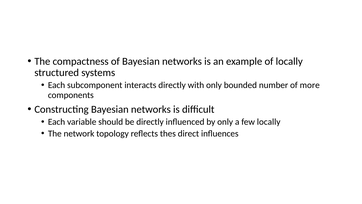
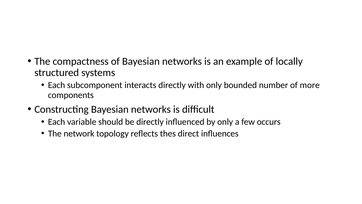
few locally: locally -> occurs
